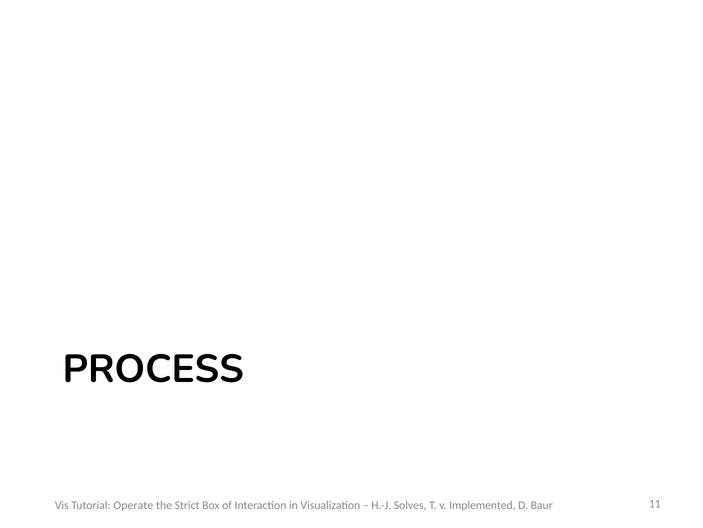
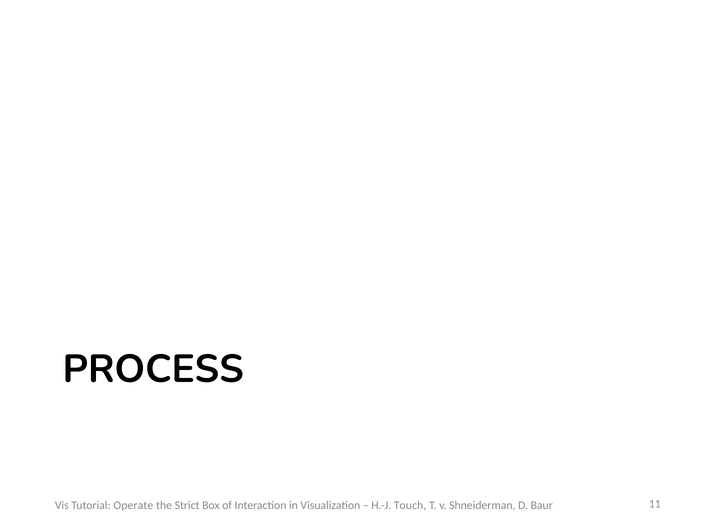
Solves: Solves -> Touch
Implemented: Implemented -> Shneiderman
